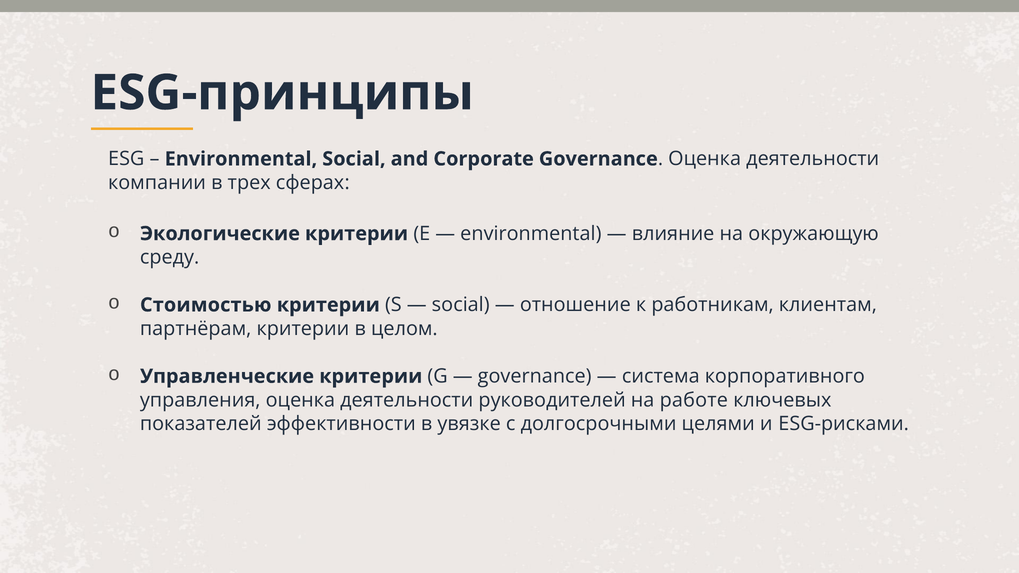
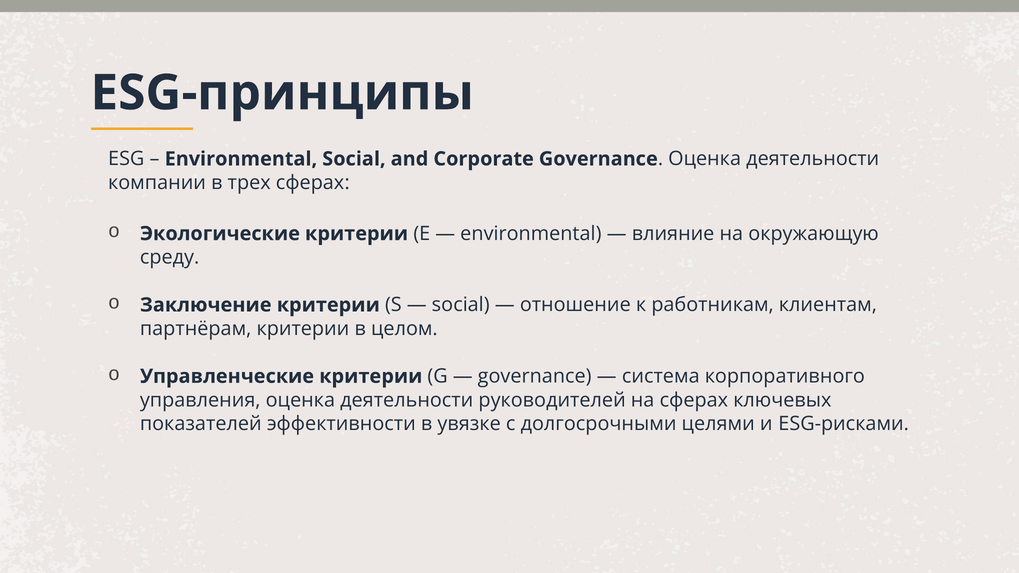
Стоимостью: Стоимостью -> Заключение
на работе: работе -> сферах
